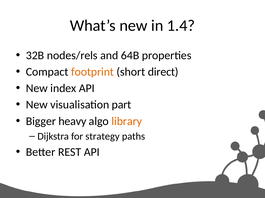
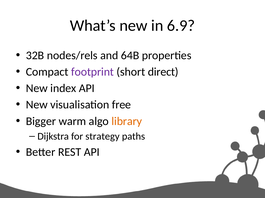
1.4: 1.4 -> 6.9
footprint colour: orange -> purple
part: part -> free
heavy: heavy -> warm
